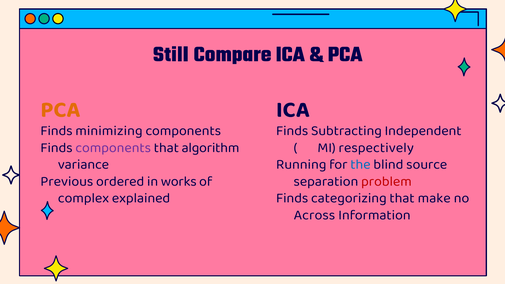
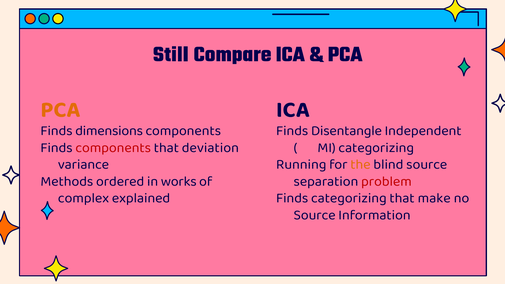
minimizing: minimizing -> dimensions
Subtracting: Subtracting -> Disentangle
components at (113, 147) colour: purple -> red
algorithm: algorithm -> deviation
MI respectively: respectively -> categorizing
the colour: blue -> orange
Previous: Previous -> Methods
Across at (314, 215): Across -> Source
